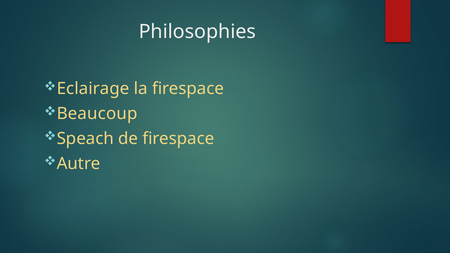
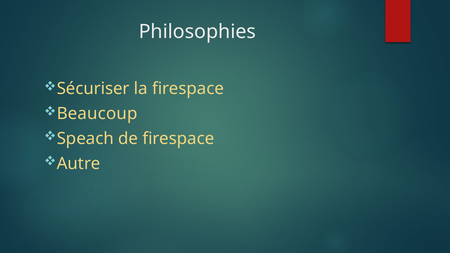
Eclairage: Eclairage -> Sécuriser
